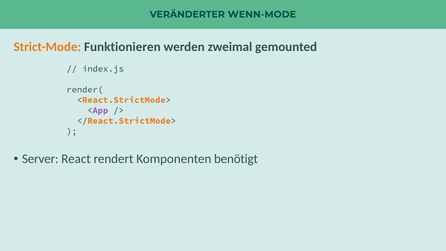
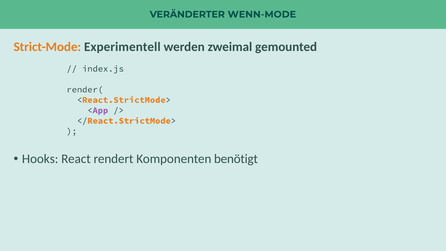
Funktionieren: Funktionieren -> Experimentell
Server: Server -> Hooks
